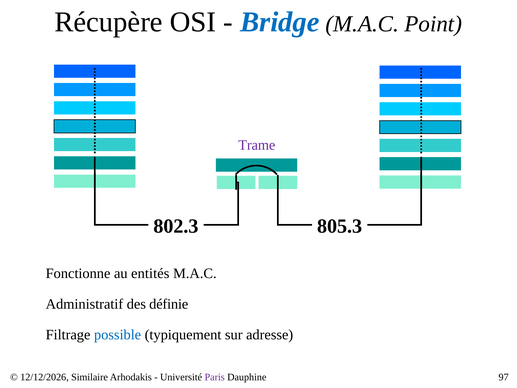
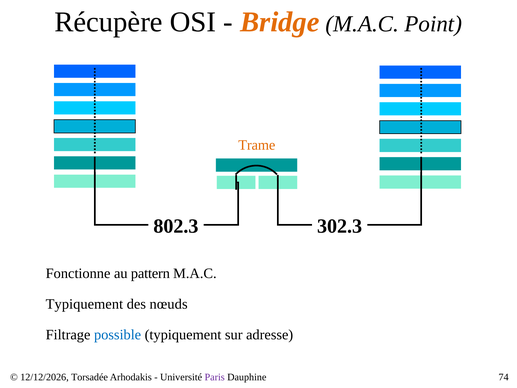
Bridge colour: blue -> orange
Trame colour: purple -> orange
805.3: 805.3 -> 302.3
entités: entités -> pattern
Administratif at (84, 304): Administratif -> Typiquement
définie: définie -> nœuds
Similaire: Similaire -> Torsadée
97: 97 -> 74
